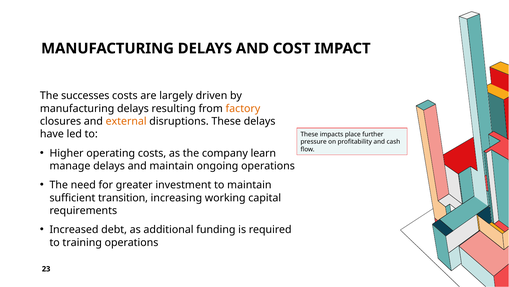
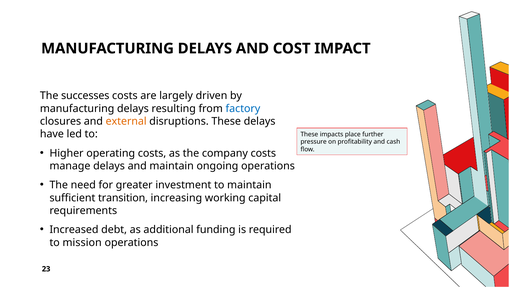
factory colour: orange -> blue
company learn: learn -> costs
training: training -> mission
